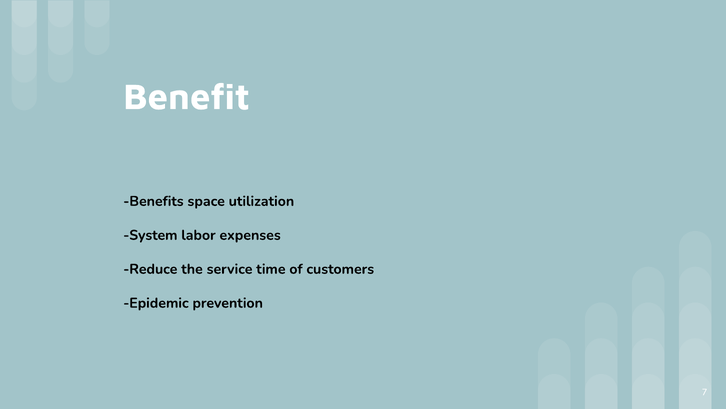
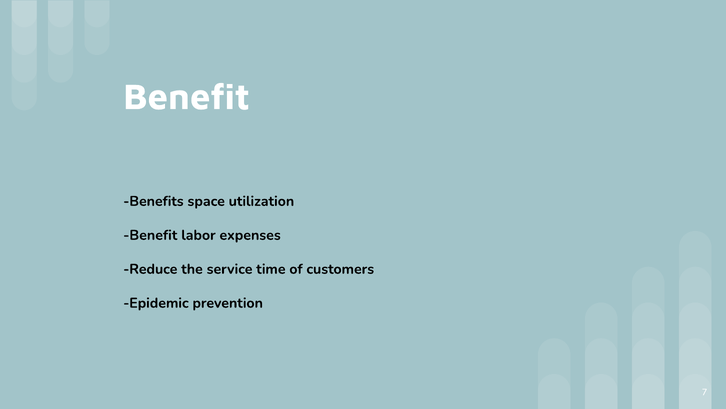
System at (150, 235): System -> Benefit
